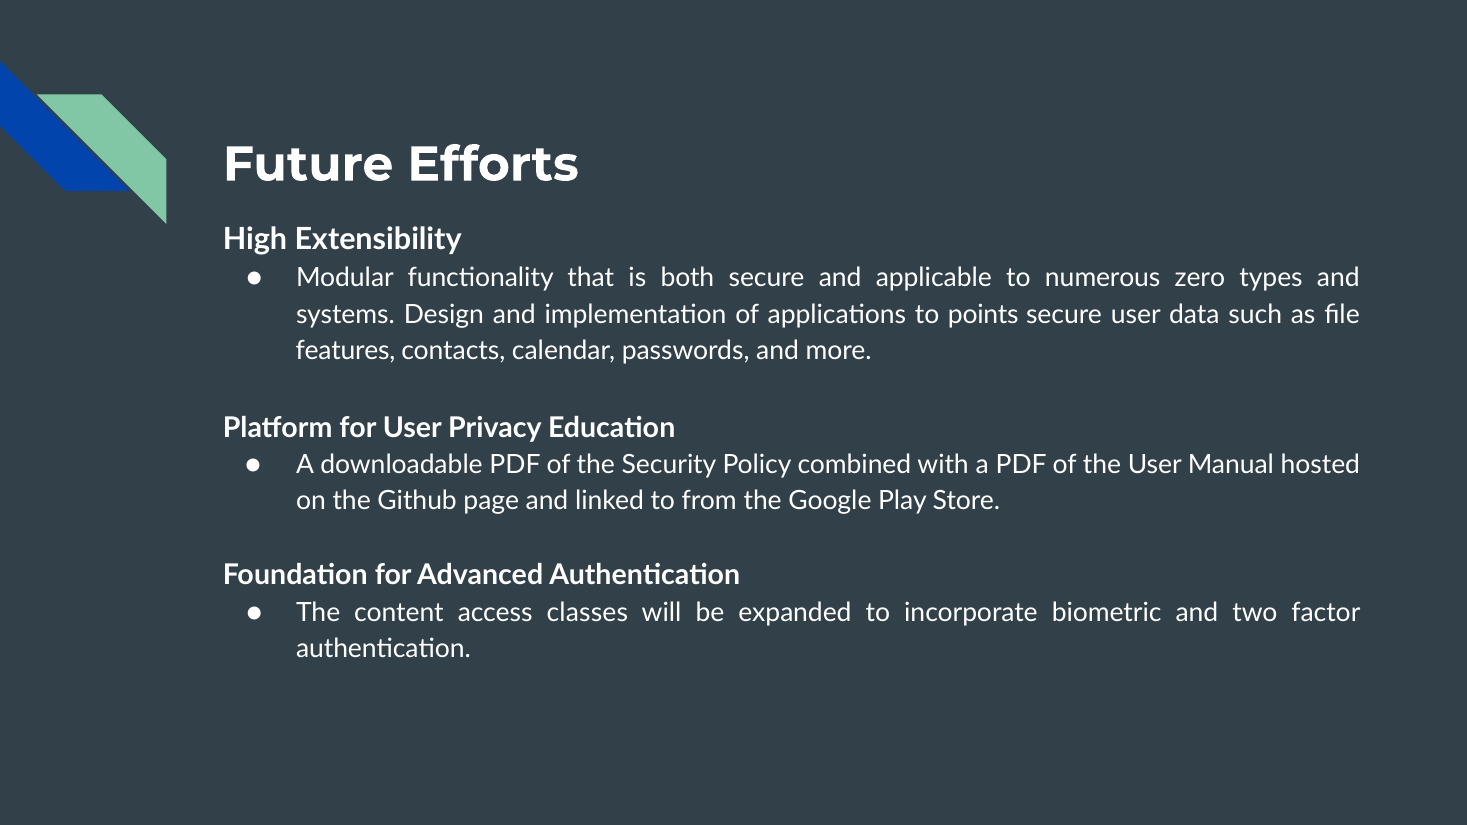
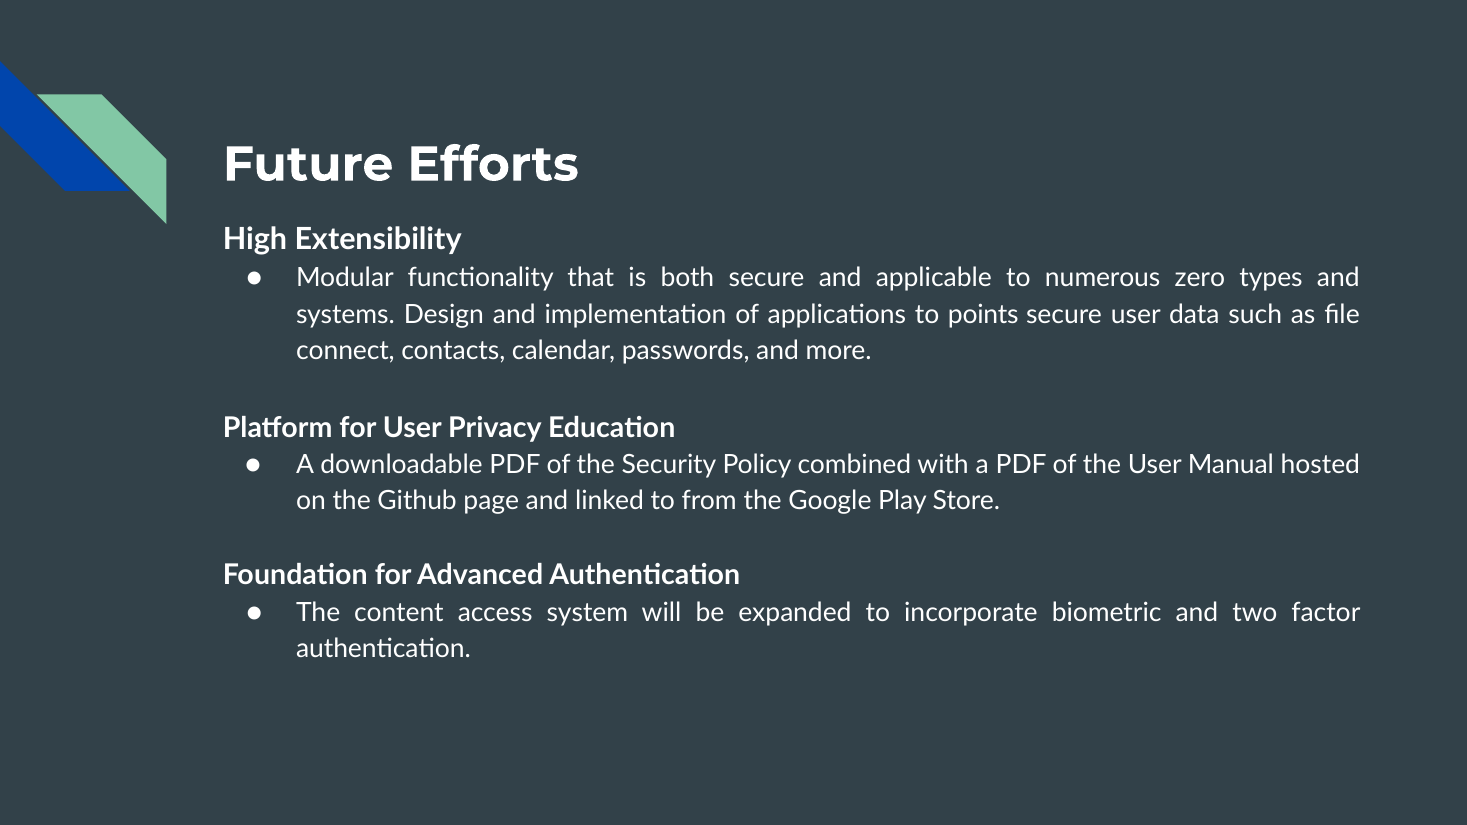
features: features -> connect
classes: classes -> system
